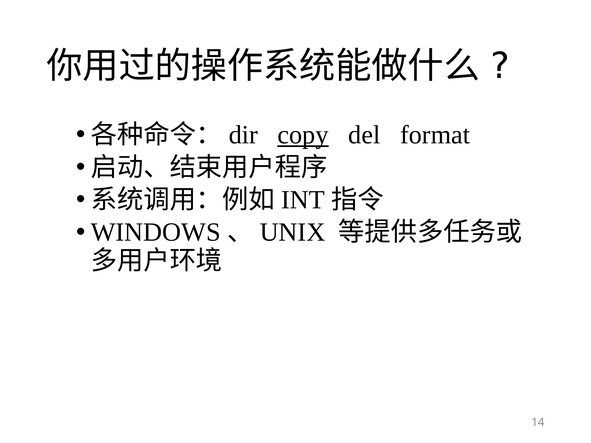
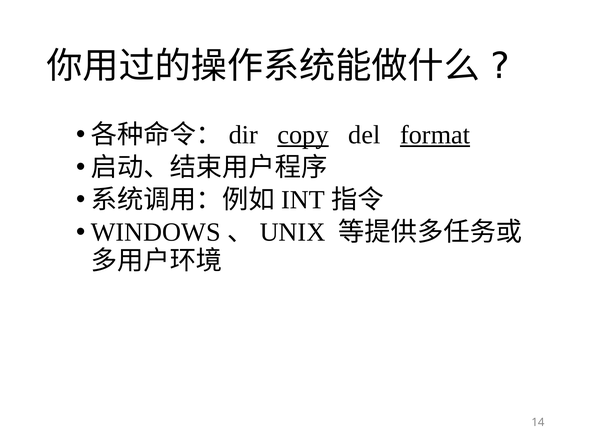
format underline: none -> present
